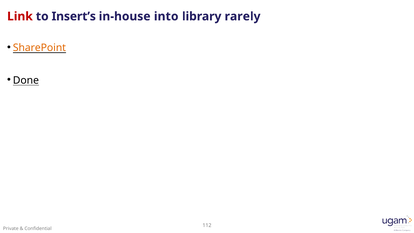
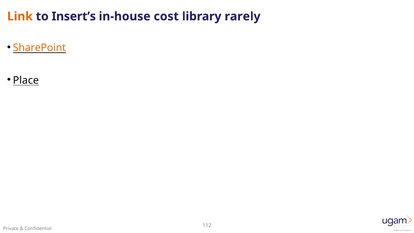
Link colour: red -> orange
into: into -> cost
Done: Done -> Place
